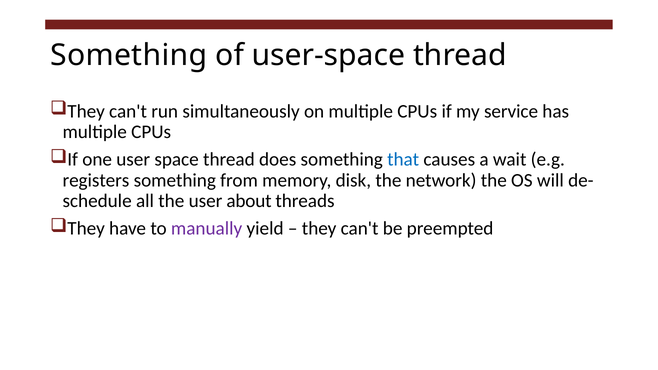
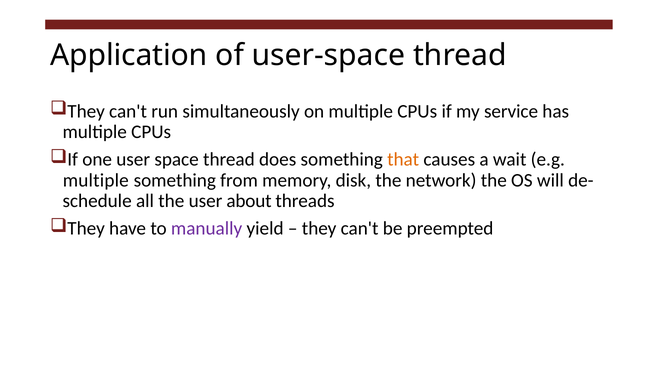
Something at (129, 55): Something -> Application
that colour: blue -> orange
registers at (96, 180): registers -> multiple
